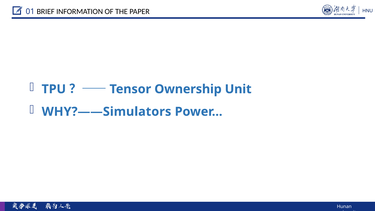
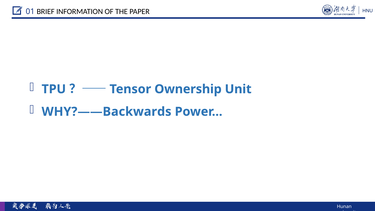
WHY?——Simulators: WHY?——Simulators -> WHY?——Backwards
